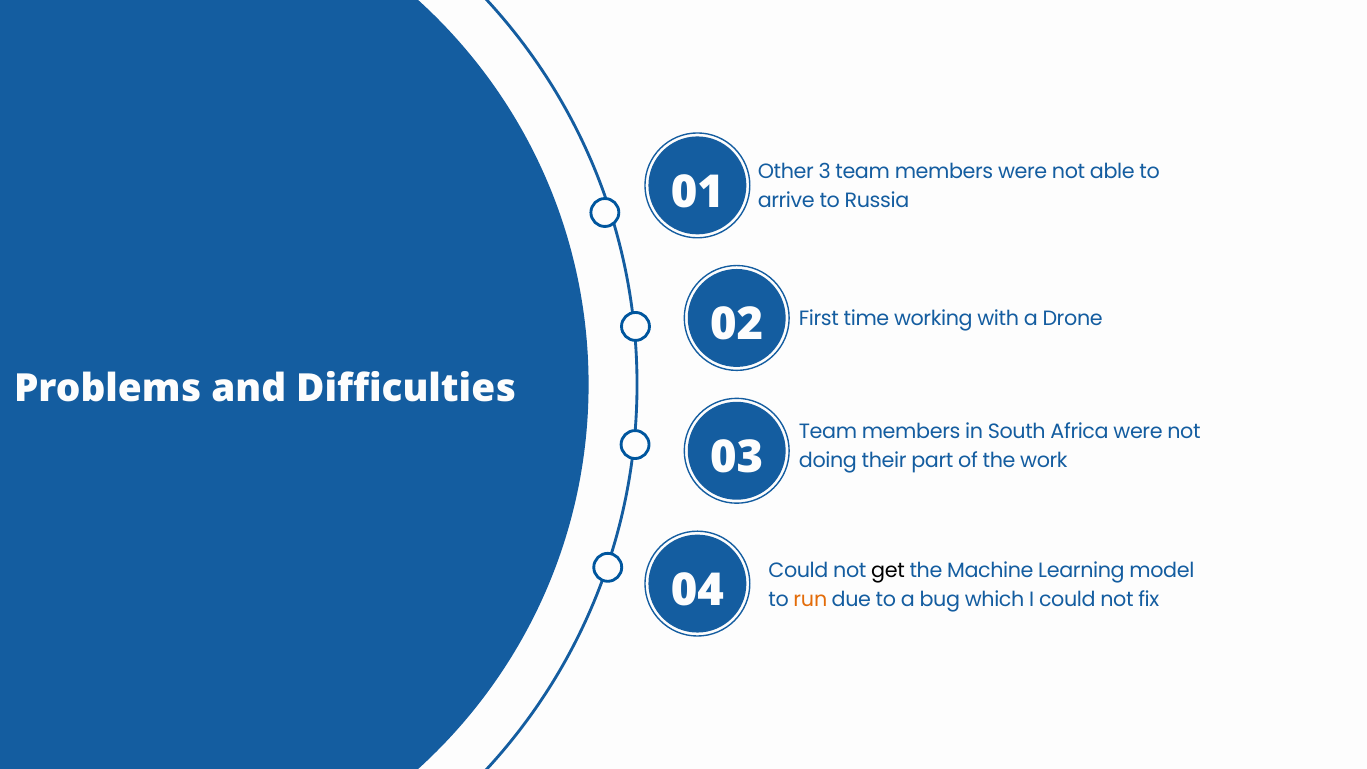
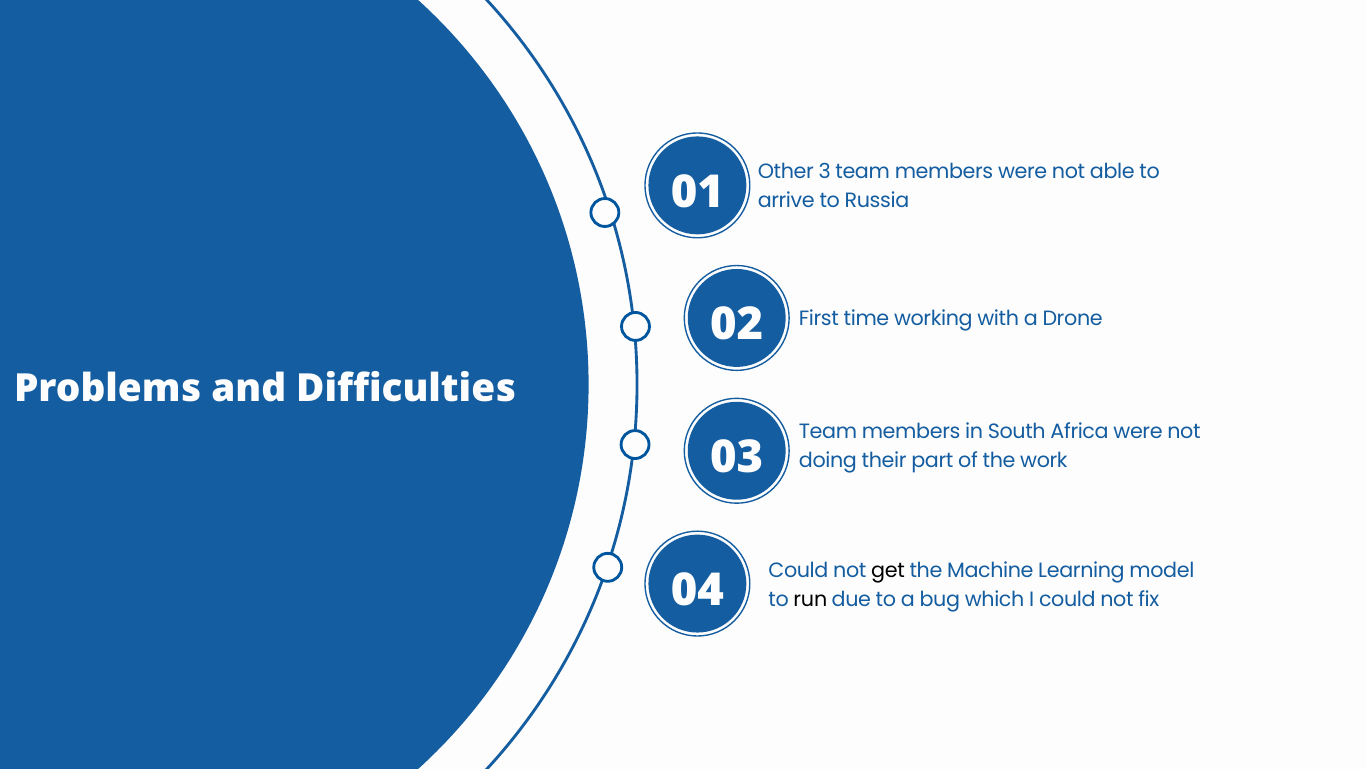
run colour: orange -> black
